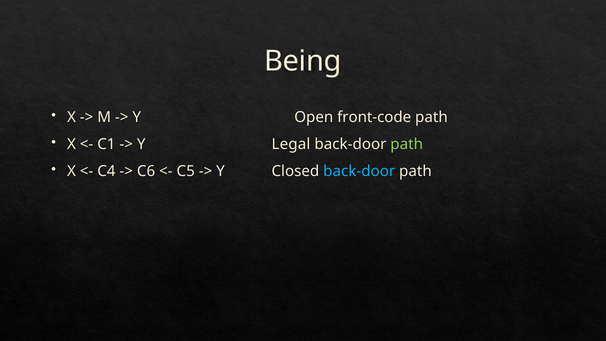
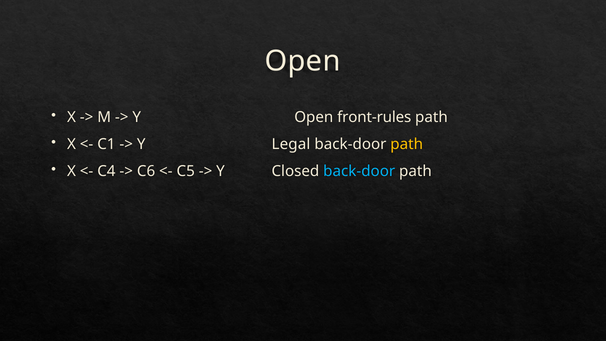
Being at (303, 61): Being -> Open
front-code: front-code -> front-rules
path at (407, 144) colour: light green -> yellow
